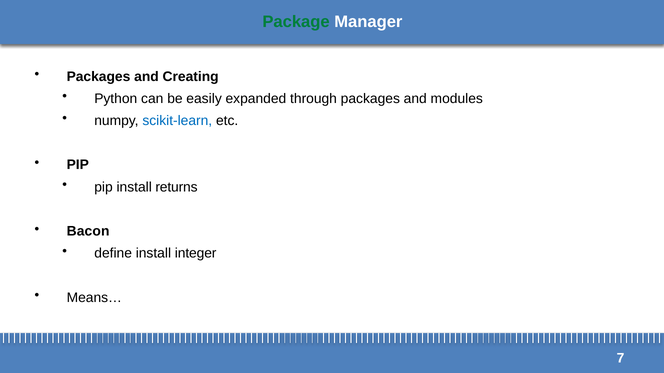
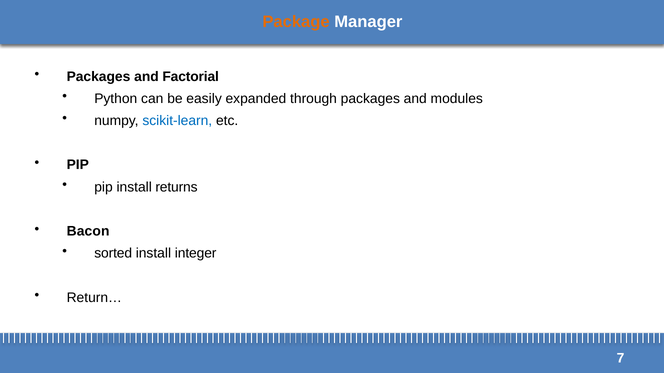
Package colour: green -> orange
Creating: Creating -> Factorial
define: define -> sorted
Means…: Means… -> Return…
